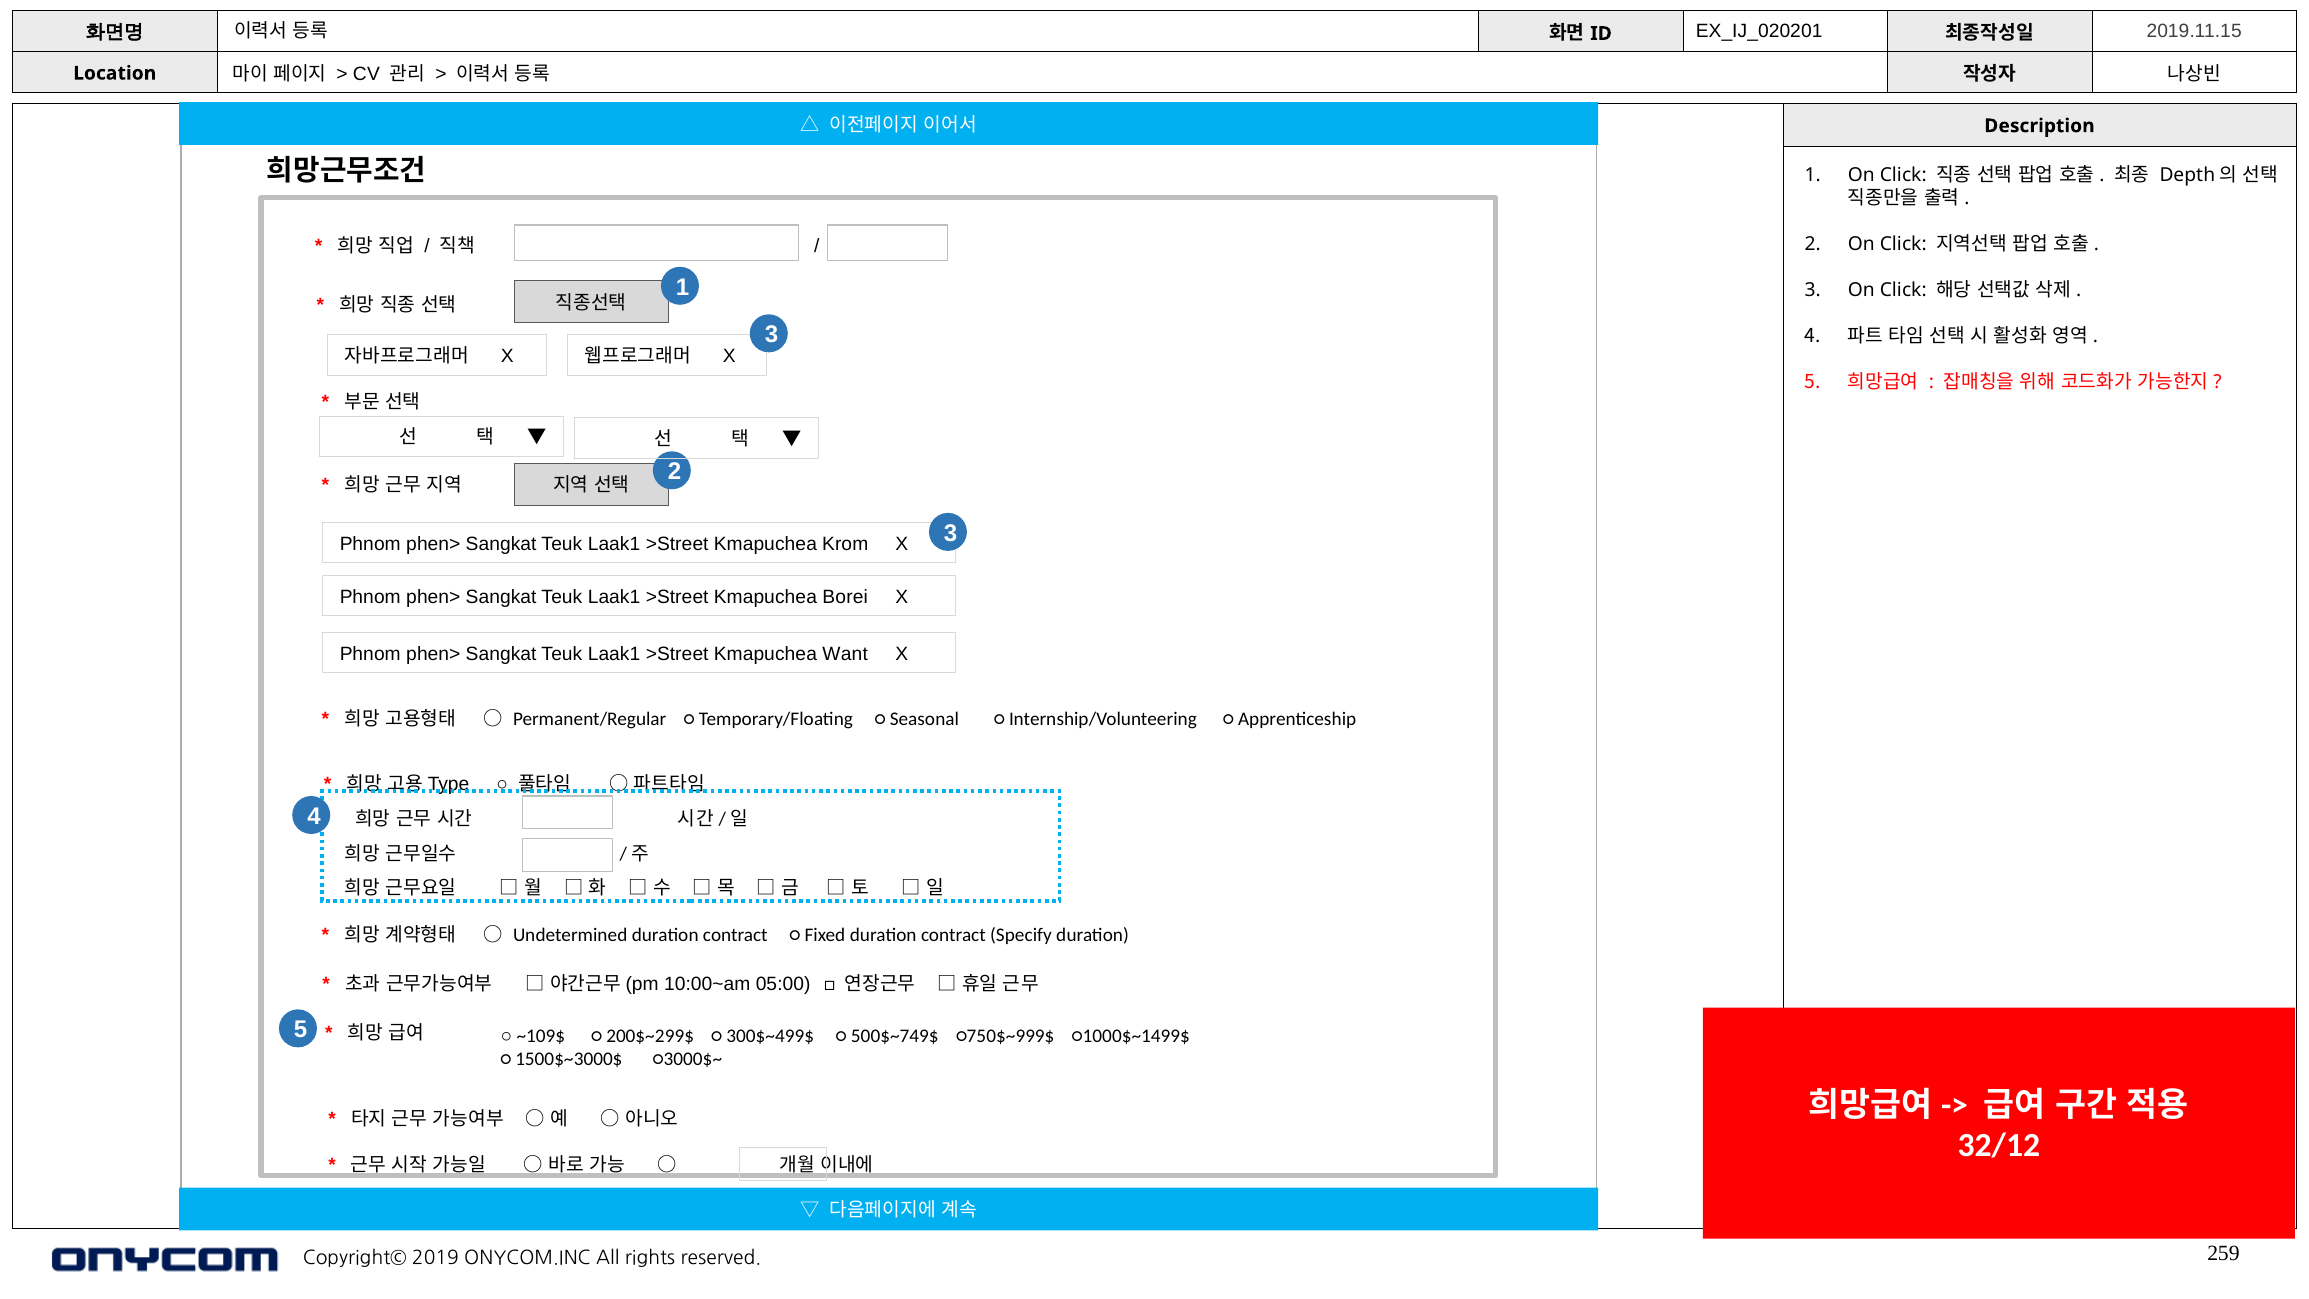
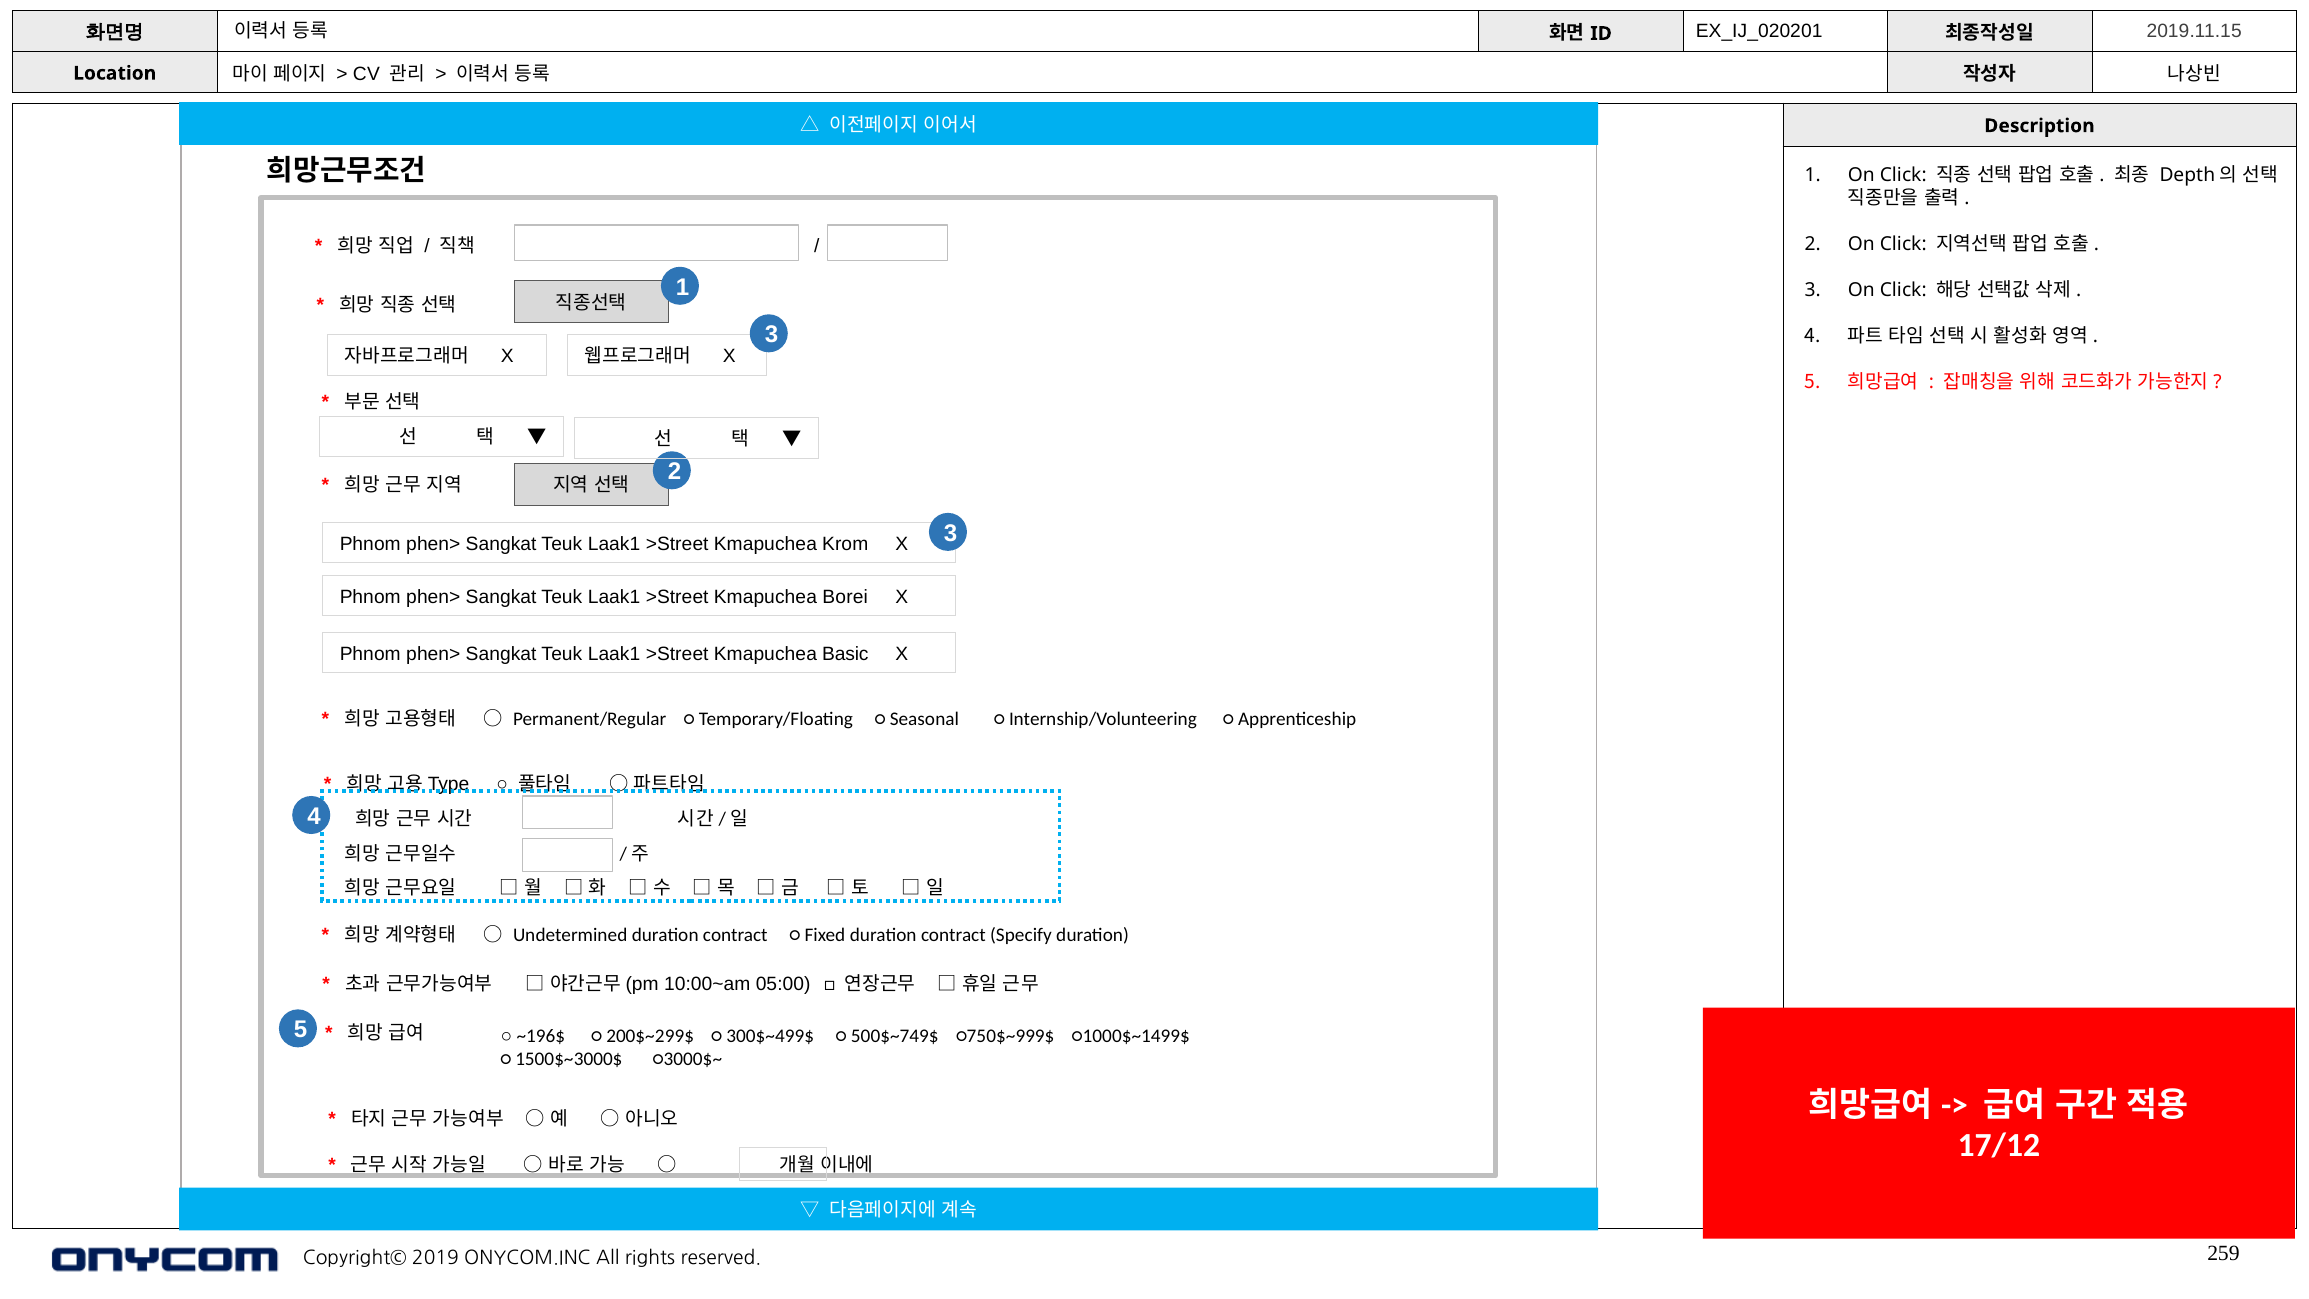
Want: Want -> Basic
~109$: ~109$ -> ~196$
32/12: 32/12 -> 17/12
